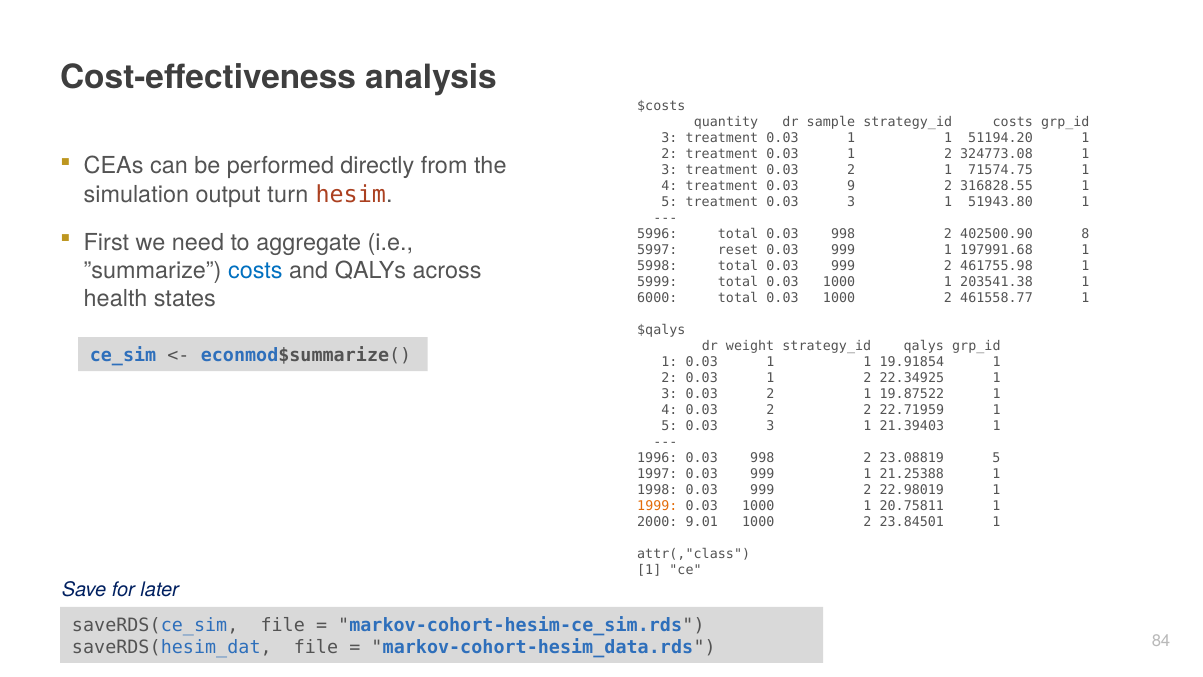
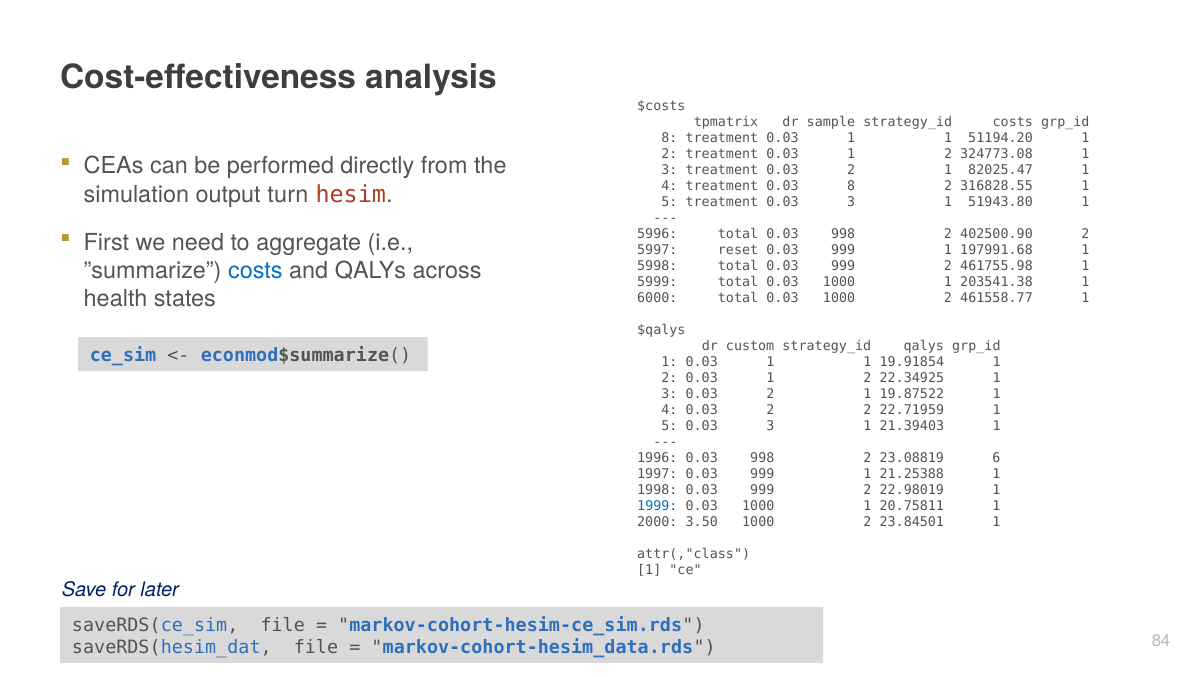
quantity: quantity -> tpmatrix
3 at (669, 138): 3 -> 8
71574.75: 71574.75 -> 82025.47
0.03 9: 9 -> 8
402500.90 8: 8 -> 2
weight: weight -> custom
23.08819 5: 5 -> 6
1999 colour: orange -> blue
9.01: 9.01 -> 3.50
